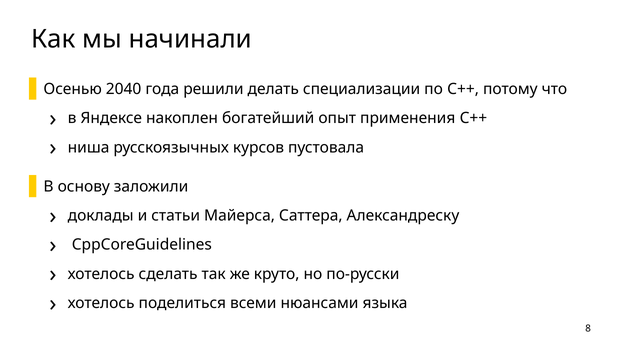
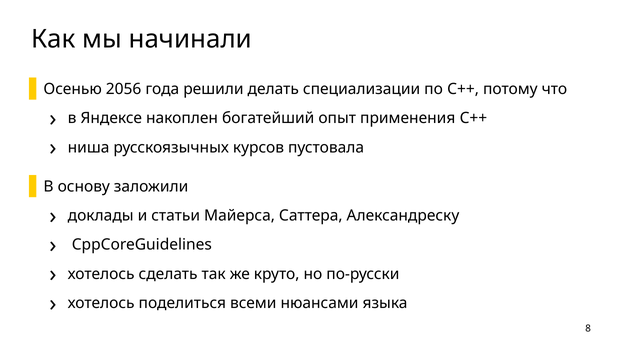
2040: 2040 -> 2056
